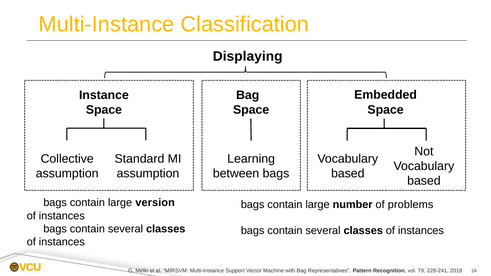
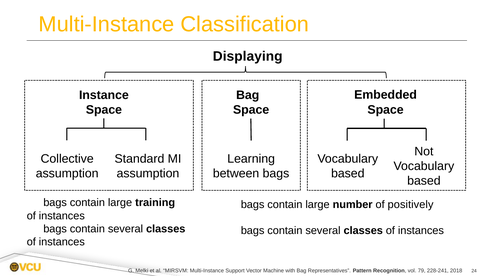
version: version -> training
problems: problems -> positively
